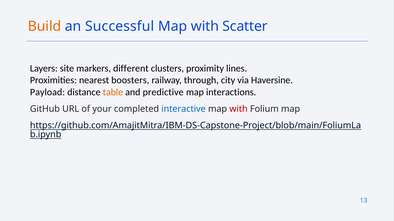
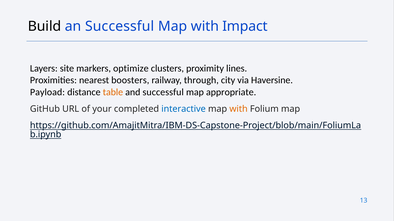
Build colour: orange -> black
Scatter: Scatter -> Impact
different: different -> optimize
and predictive: predictive -> successful
interactions: interactions -> appropriate
with at (239, 109) colour: red -> orange
